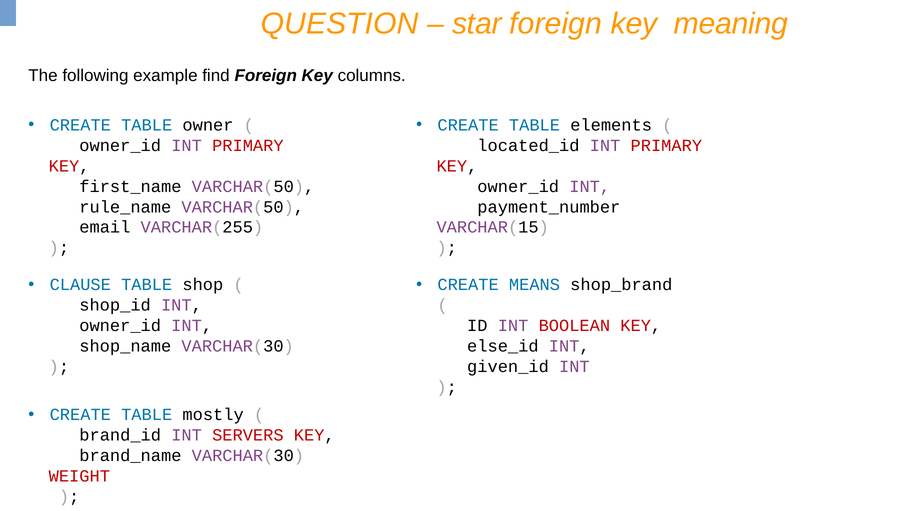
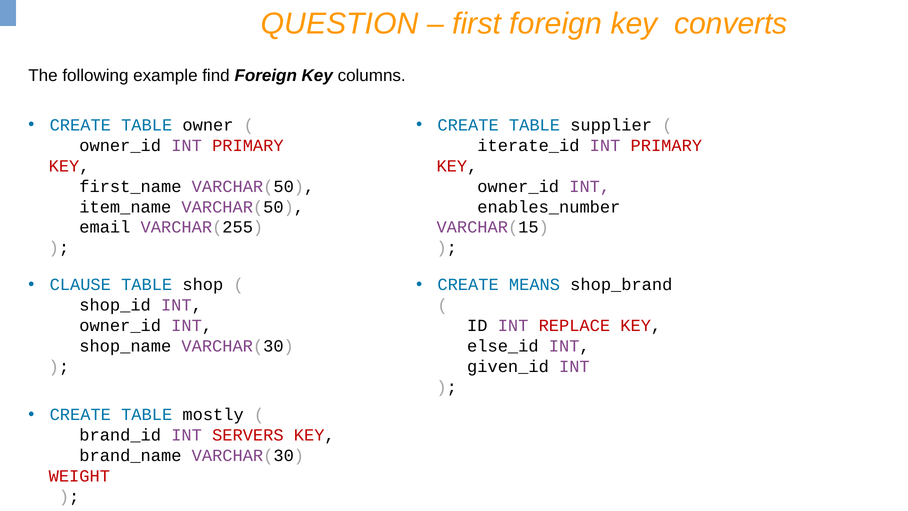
star: star -> first
meaning: meaning -> converts
elements: elements -> supplier
located_id: located_id -> iterate_id
rule_name: rule_name -> item_name
payment_number: payment_number -> enables_number
BOOLEAN: BOOLEAN -> REPLACE
